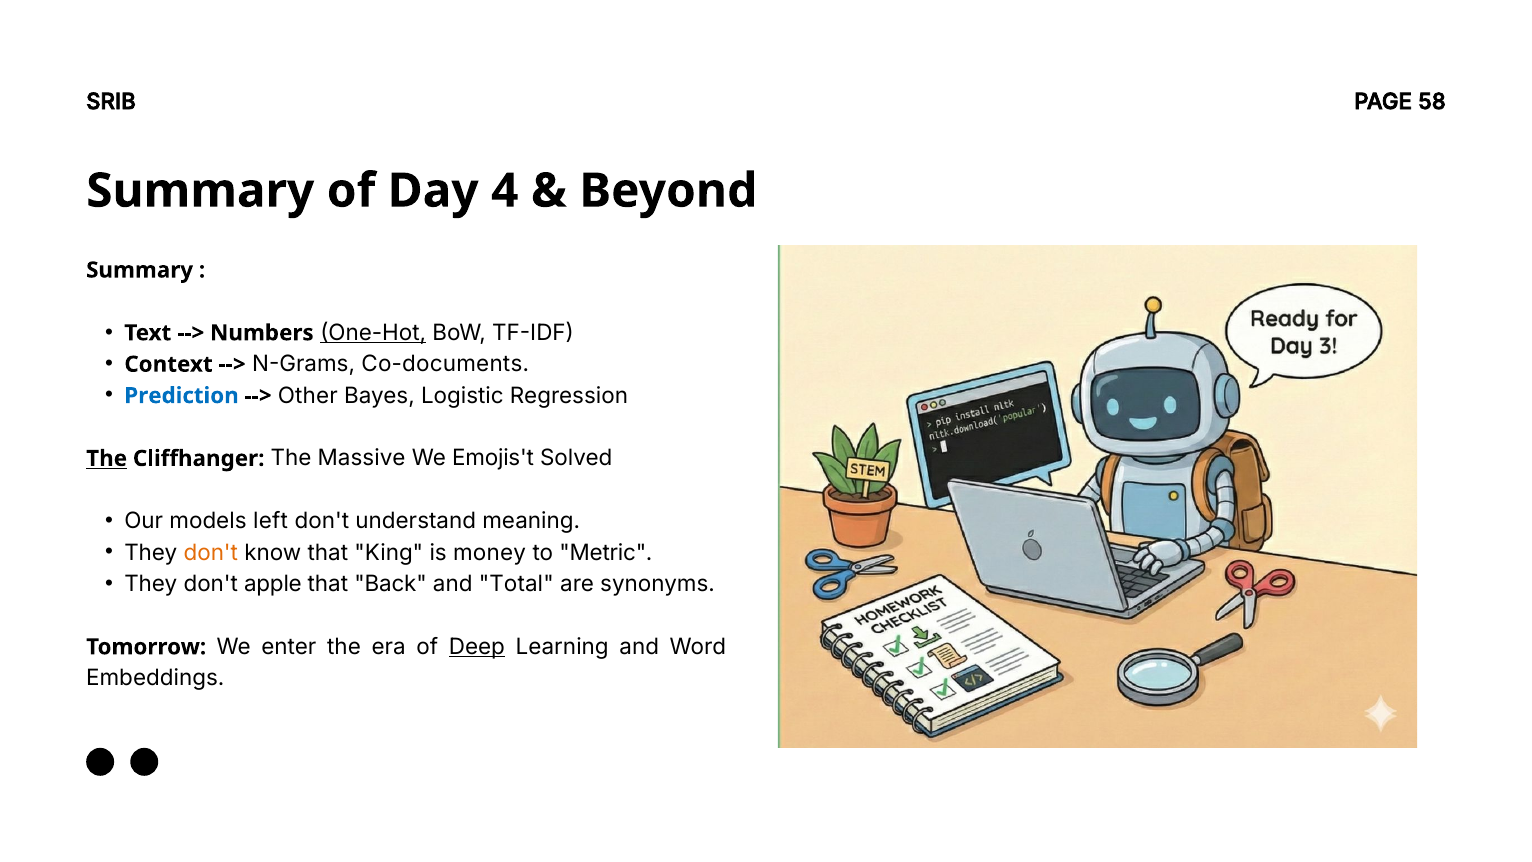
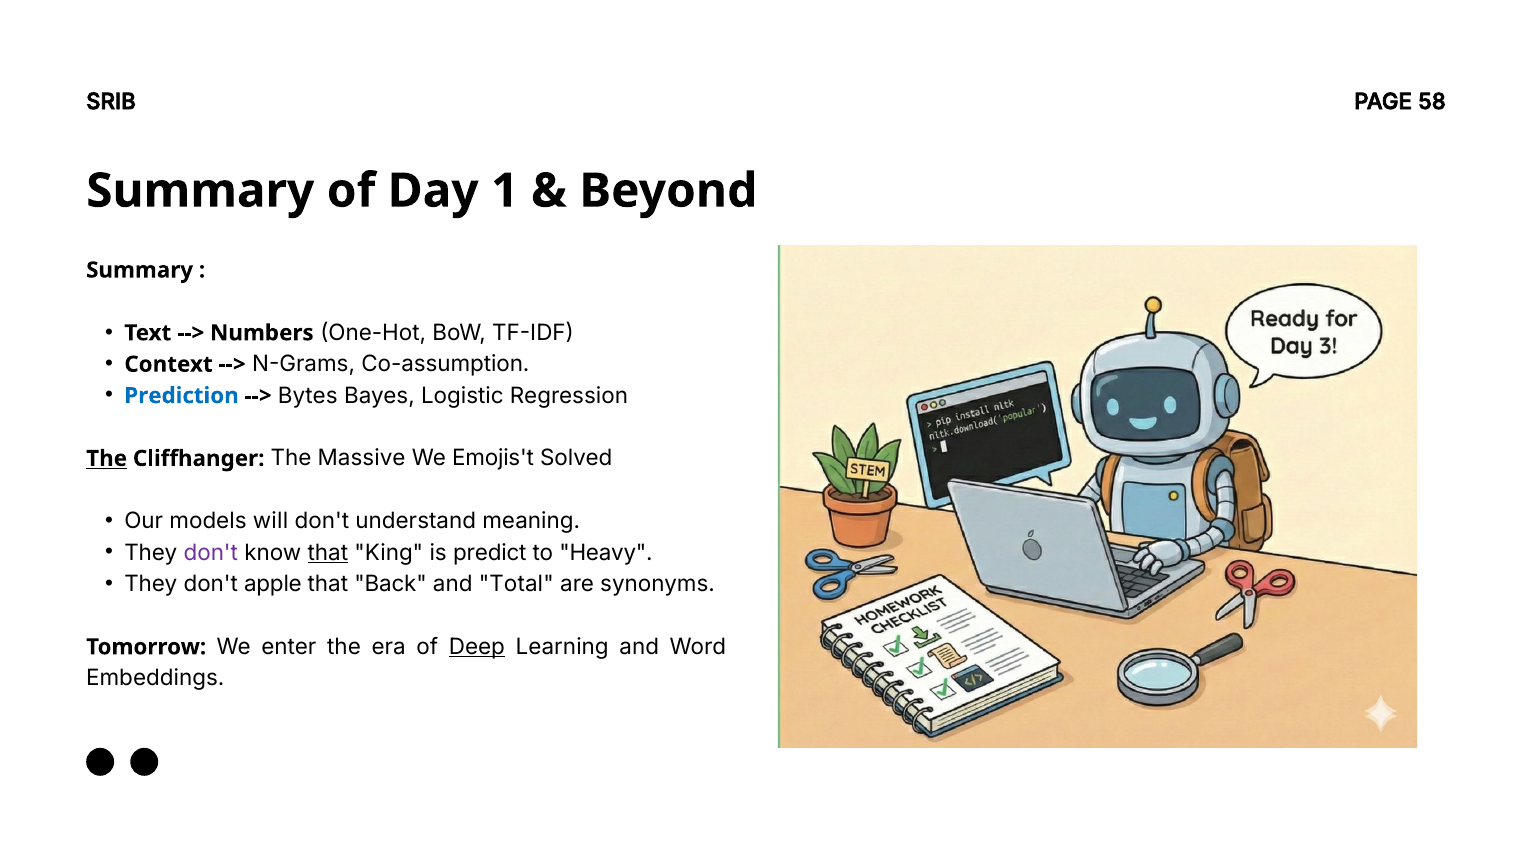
4: 4 -> 1
One-Hot underline: present -> none
Co-documents: Co-documents -> Co-assumption
Other: Other -> Bytes
left: left -> will
don't at (211, 553) colour: orange -> purple
that at (328, 553) underline: none -> present
money: money -> predict
Metric: Metric -> Heavy
